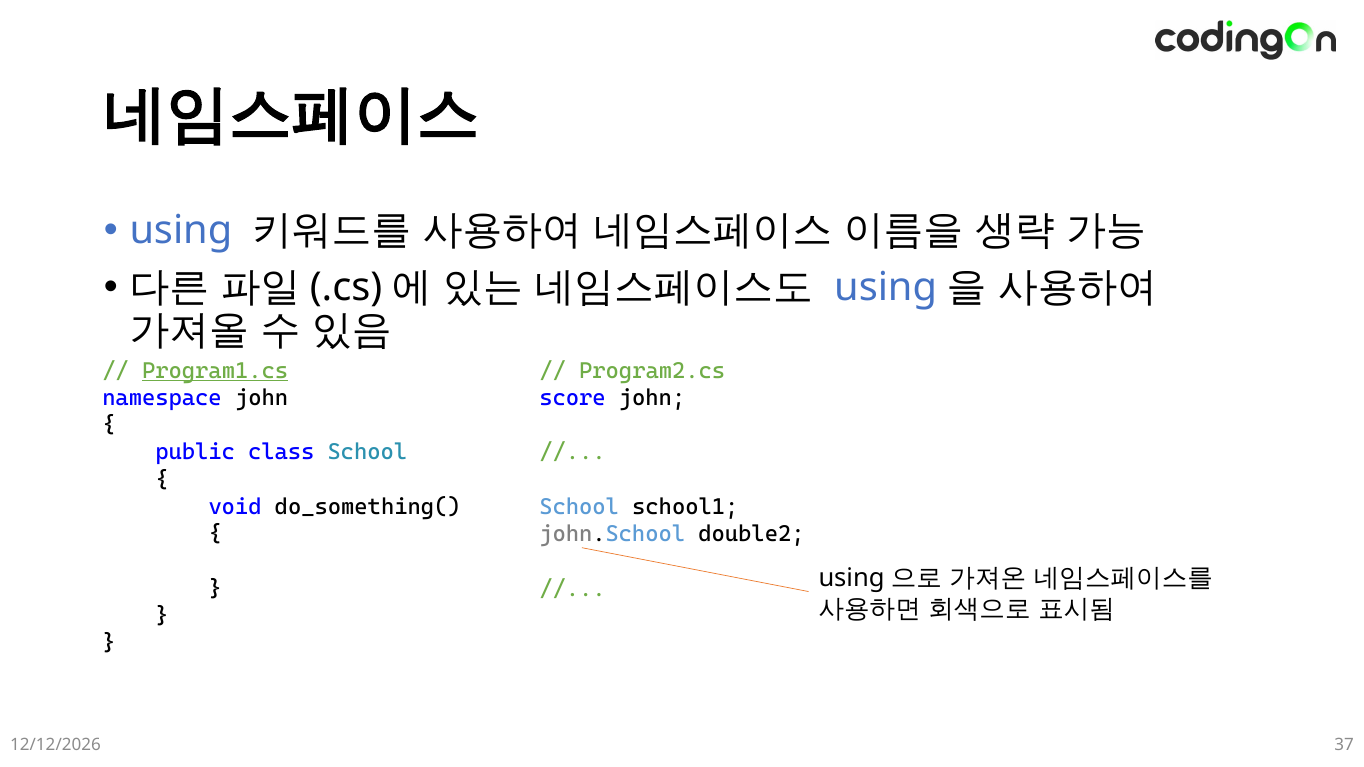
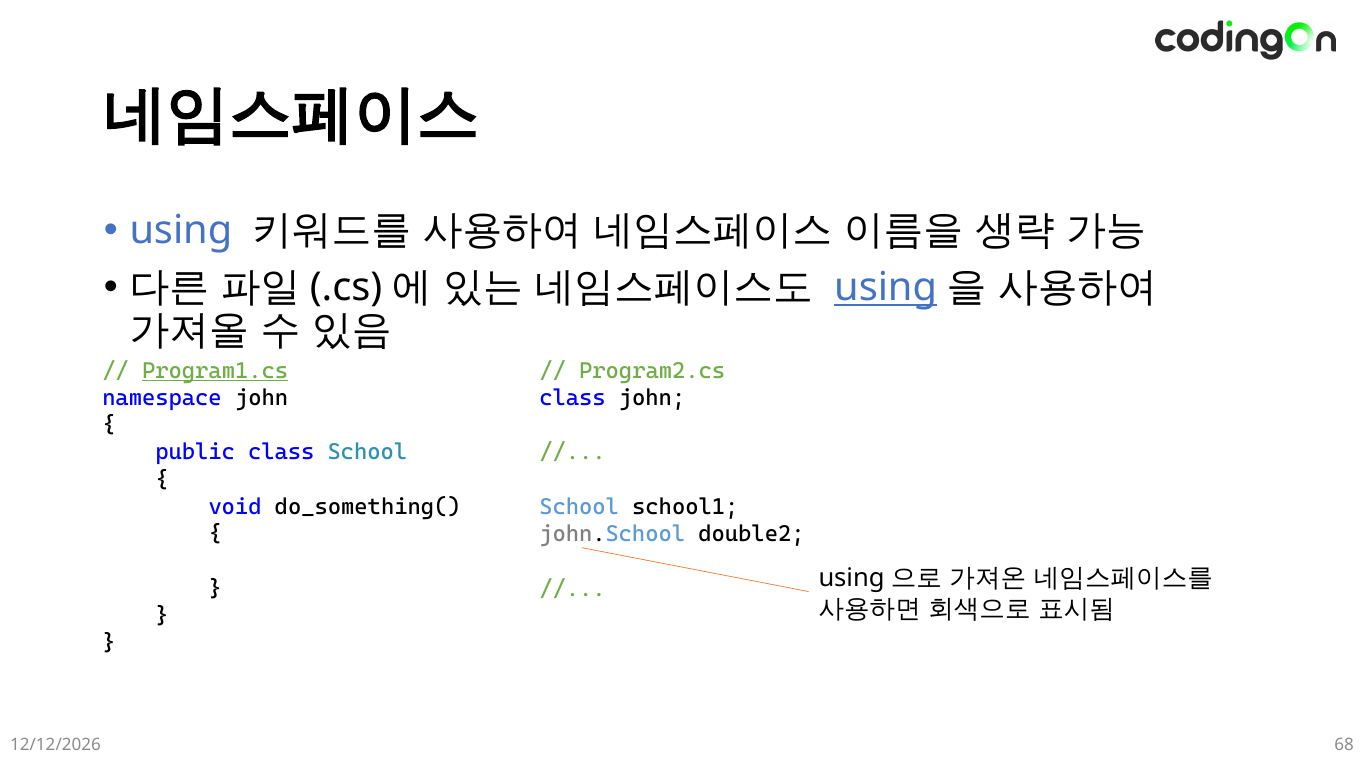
using at (886, 288) underline: none -> present
score at (573, 398): score -> class
37: 37 -> 68
